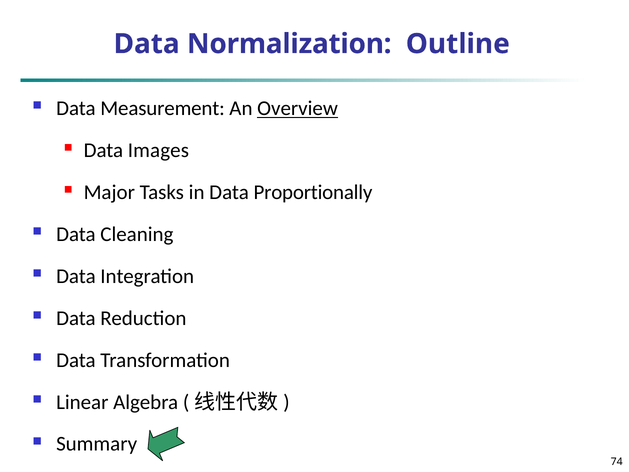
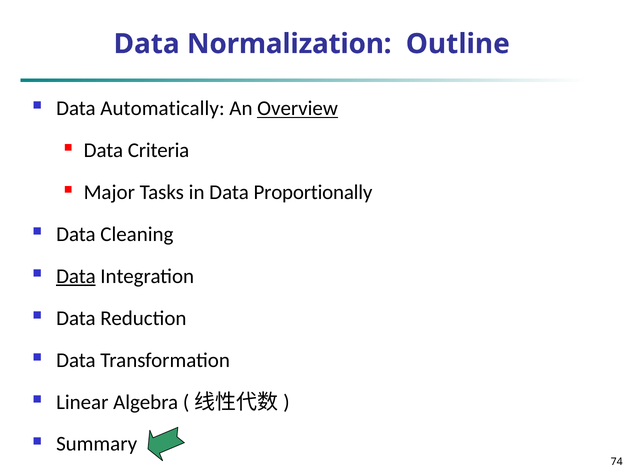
Measurement: Measurement -> Automatically
Images: Images -> Criteria
Data at (76, 276) underline: none -> present
